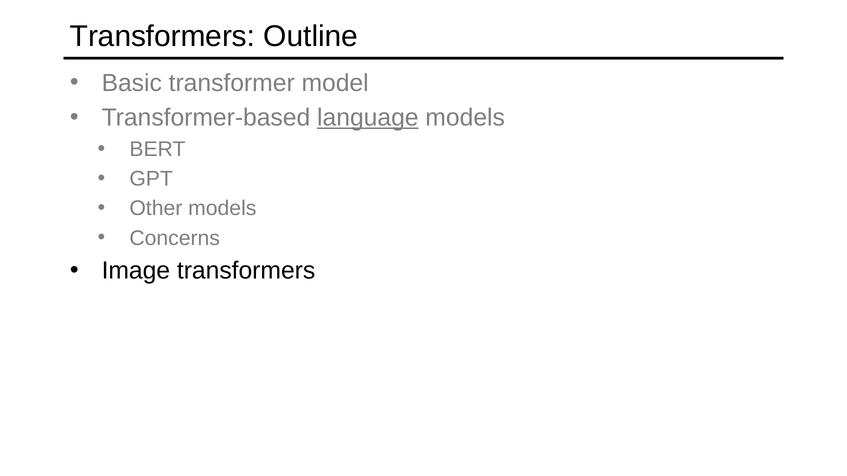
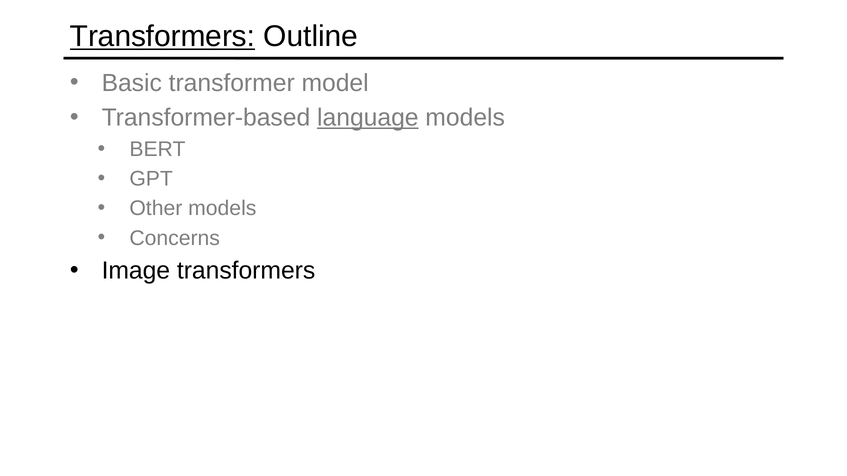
Transformers at (163, 36) underline: none -> present
